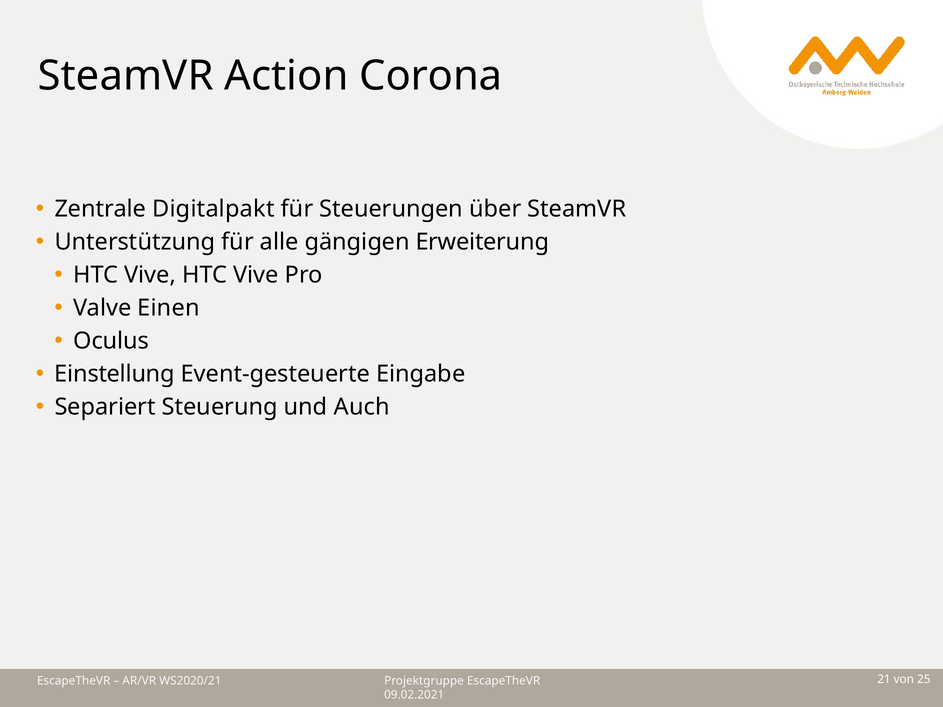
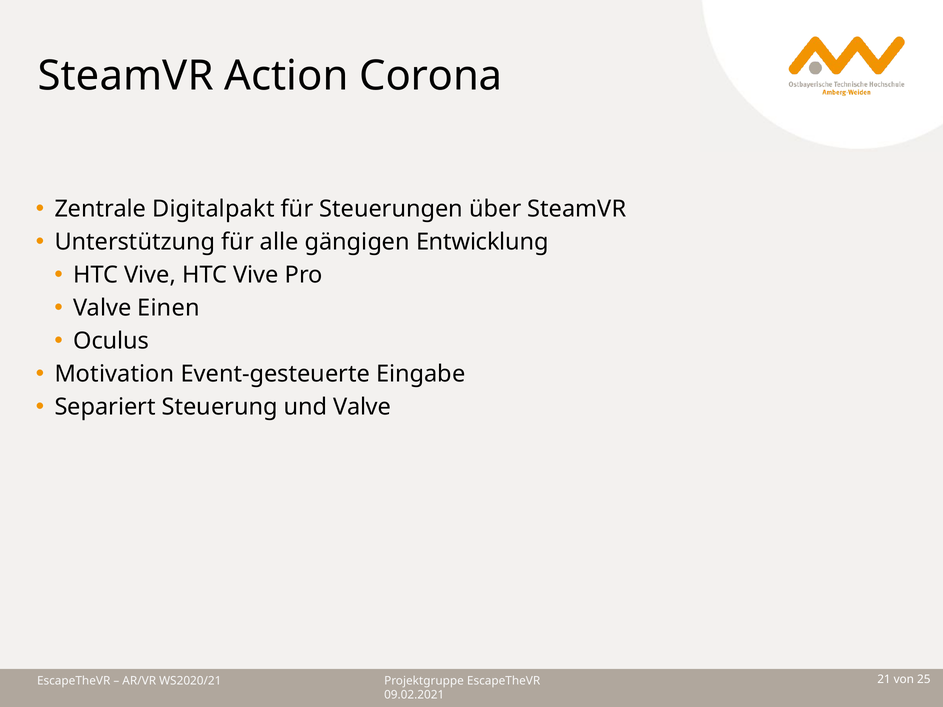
Erweiterung: Erweiterung -> Entwicklung
Einstellung: Einstellung -> Motivation
und Auch: Auch -> Valve
